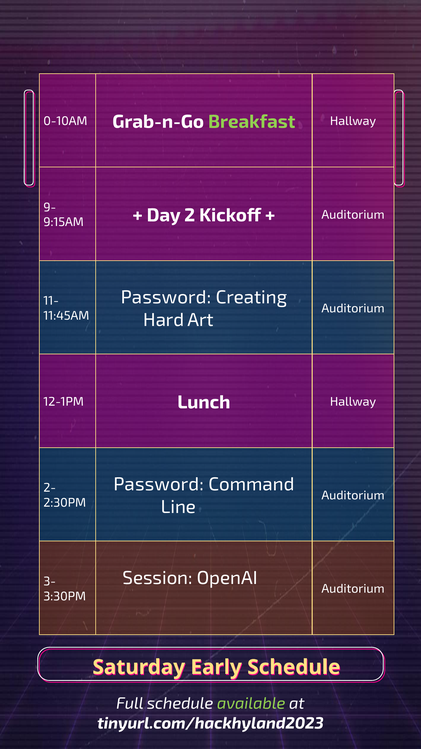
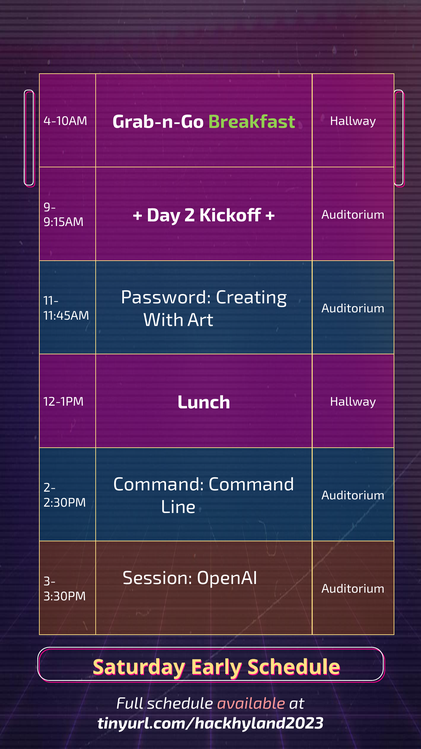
0-10AM: 0-10AM -> 4-10AM
Hard: Hard -> With
Password at (159, 484): Password -> Command
available colour: light green -> pink
